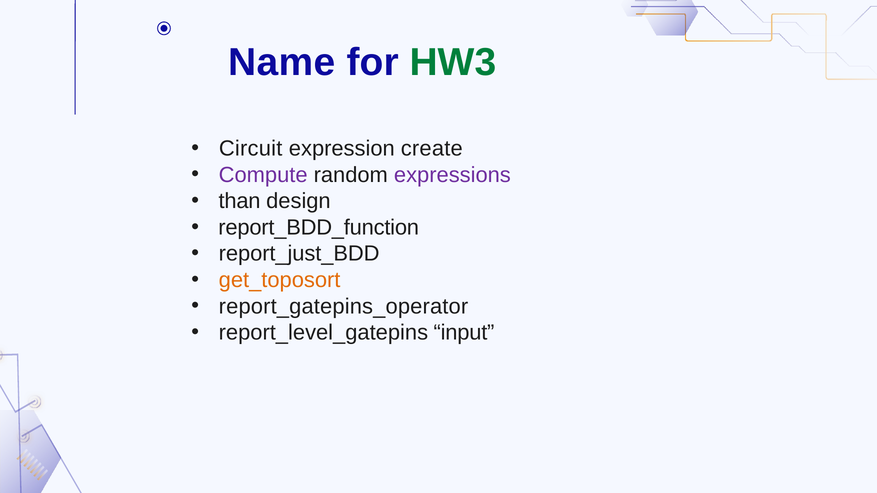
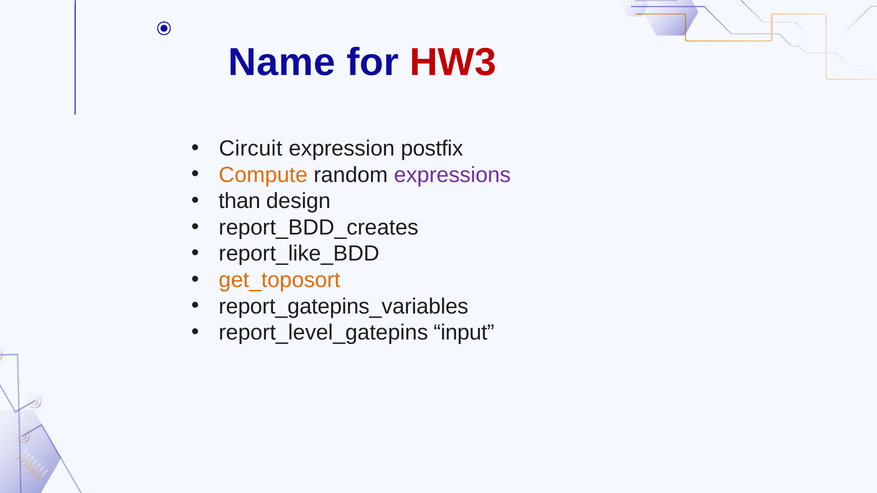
HW3 colour: green -> red
create: create -> postfix
Compute colour: purple -> orange
report_BDD_function: report_BDD_function -> report_BDD_creates
report_just_BDD: report_just_BDD -> report_like_BDD
report_gatepins_operator: report_gatepins_operator -> report_gatepins_variables
